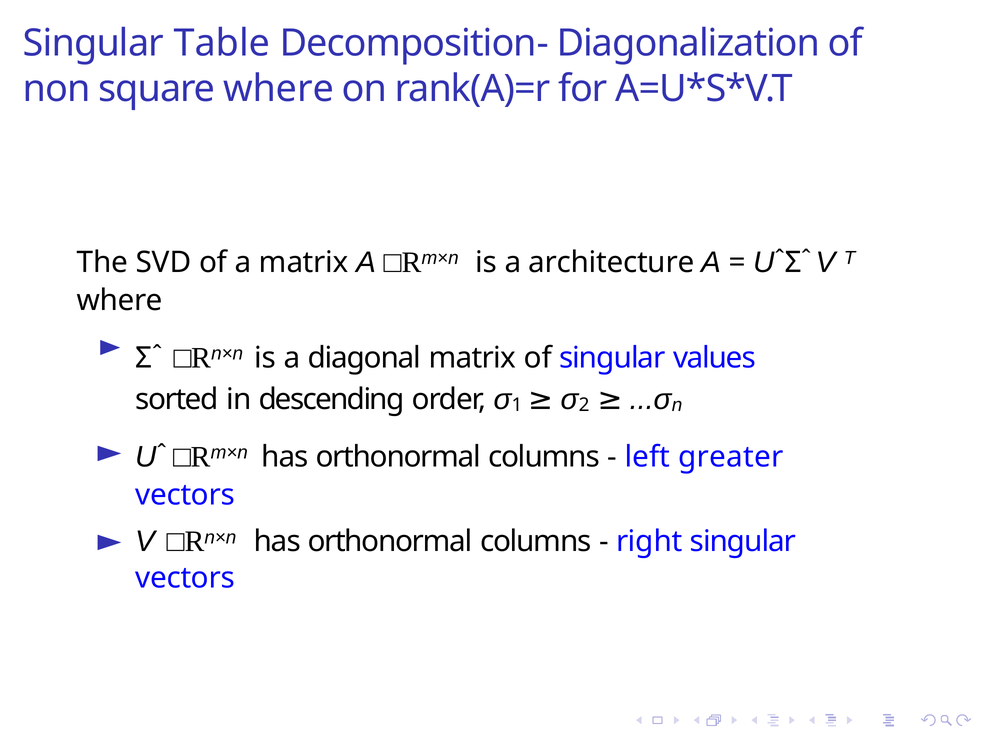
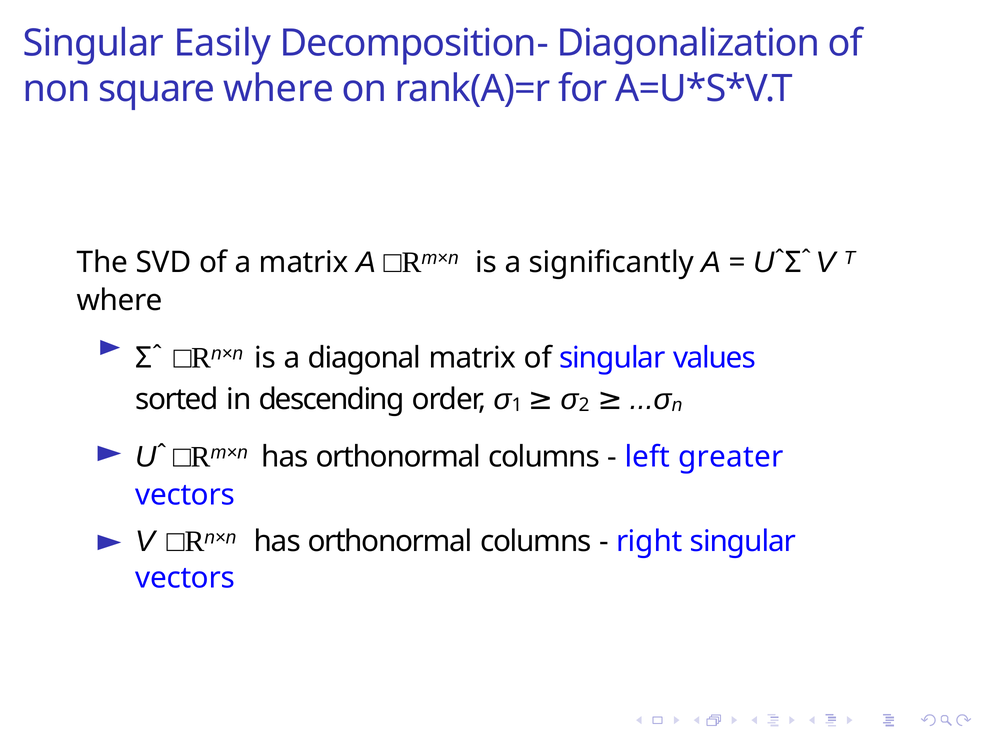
Table: Table -> Easily
architecture: architecture -> significantly
